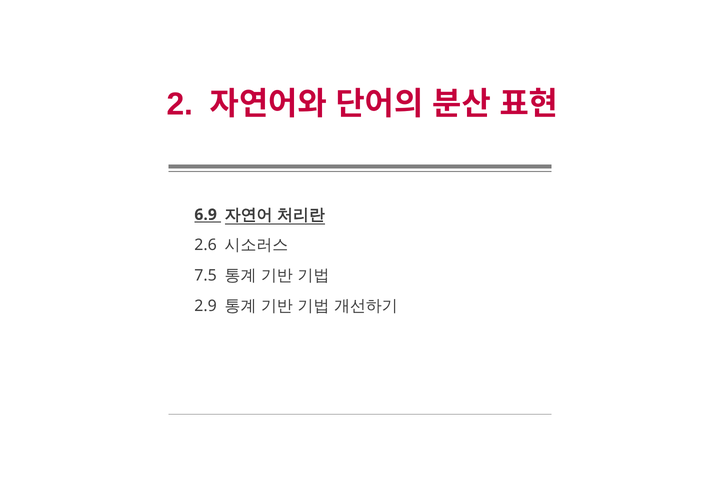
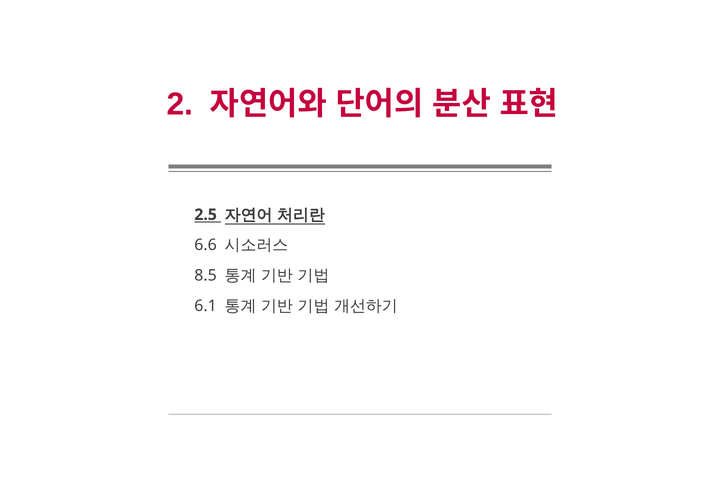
6.9: 6.9 -> 2.5
2.6: 2.6 -> 6.6
7.5: 7.5 -> 8.5
2.9: 2.9 -> 6.1
